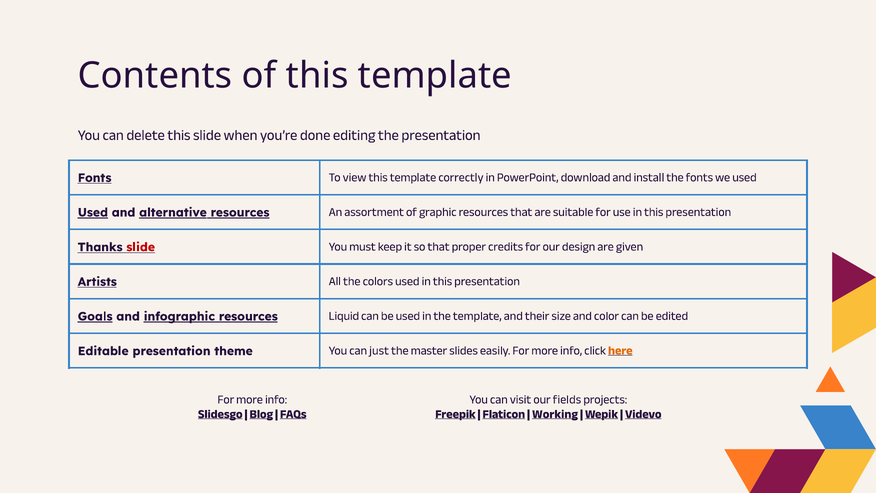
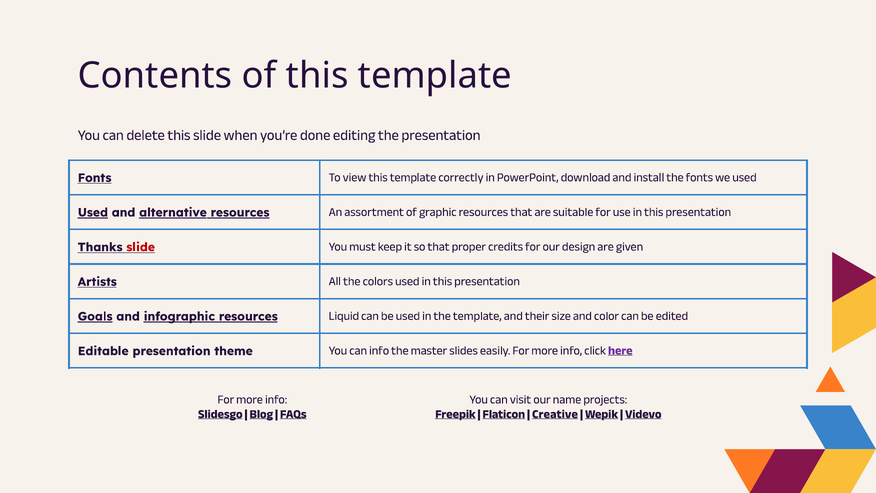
can just: just -> info
here colour: orange -> purple
fields: fields -> name
Working: Working -> Creative
